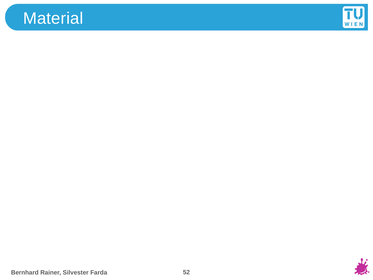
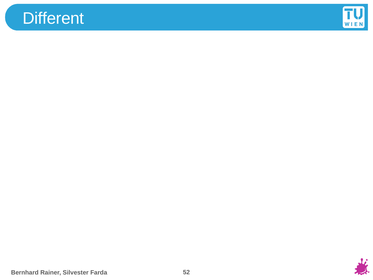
Material: Material -> Different
